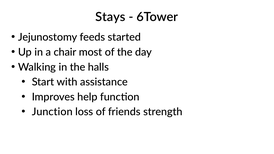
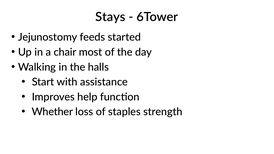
Junction: Junction -> Whether
friends: friends -> staples
